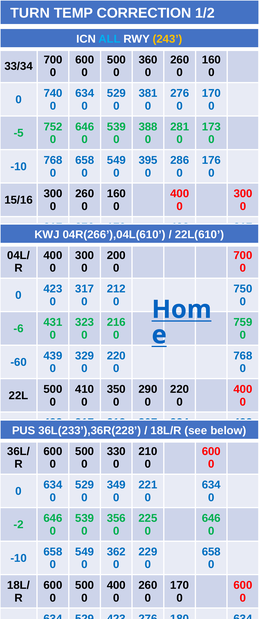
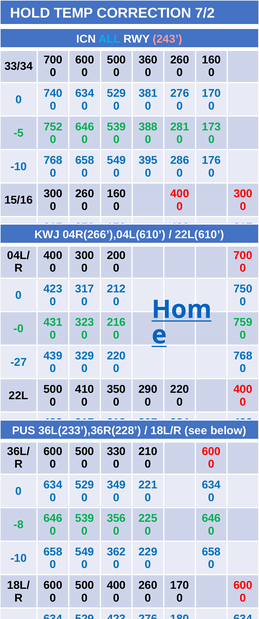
TURN: TURN -> HOLD
1/2: 1/2 -> 7/2
243 at (168, 39) colour: yellow -> pink
-6: -6 -> -0
-60: -60 -> -27
-2: -2 -> -8
